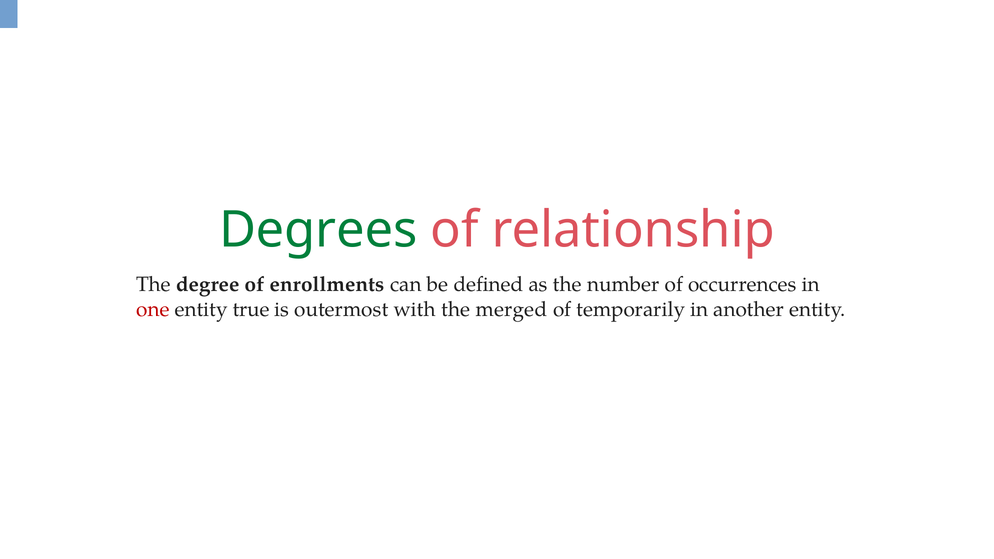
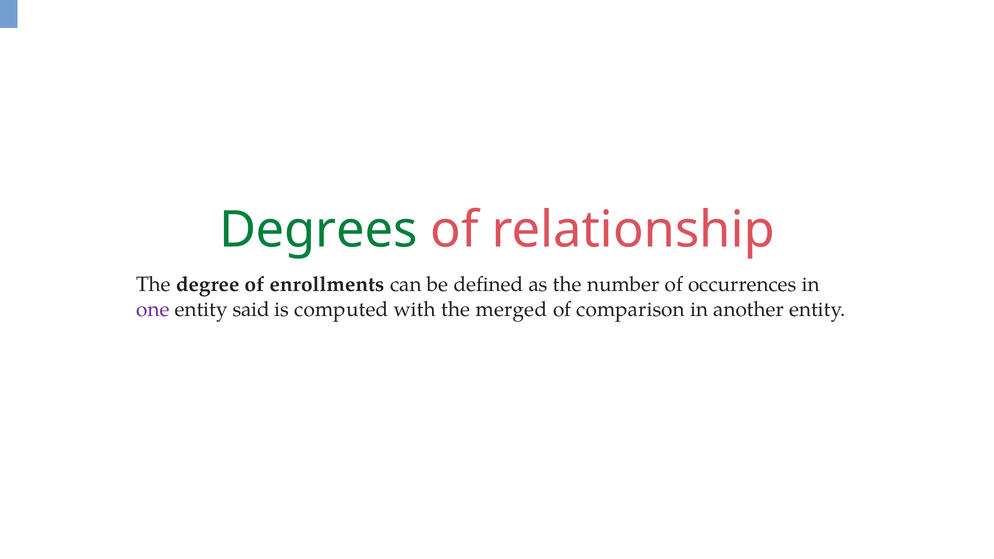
one colour: red -> purple
true: true -> said
outermost: outermost -> computed
temporarily: temporarily -> comparison
